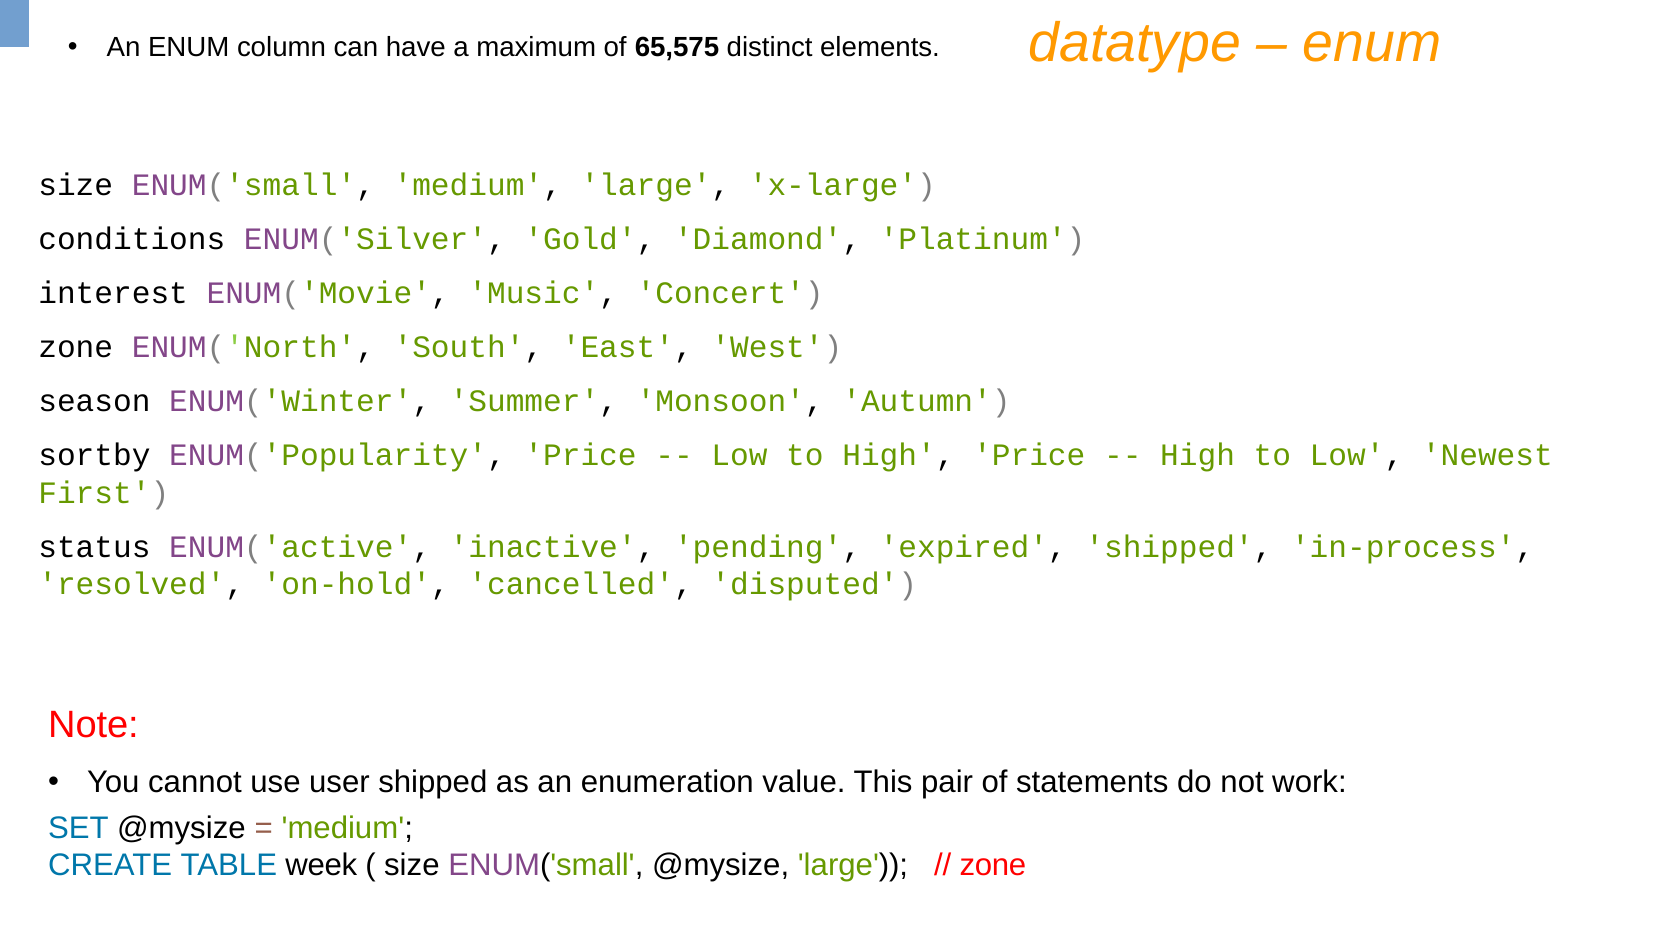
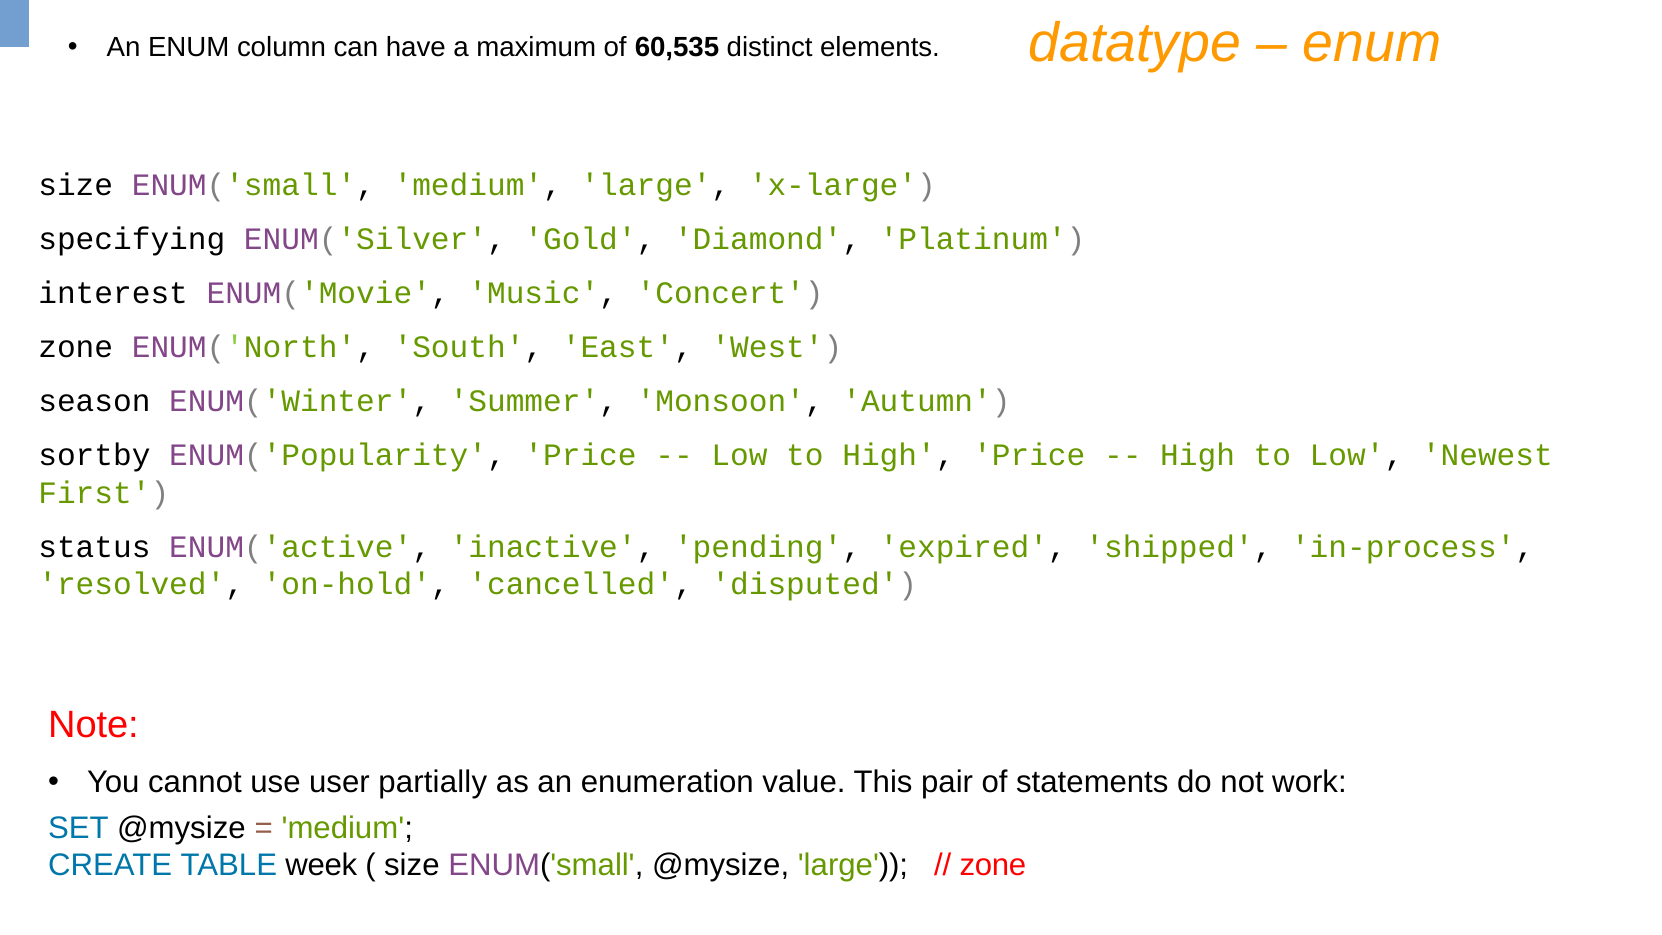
65,575: 65,575 -> 60,535
conditions: conditions -> specifying
user shipped: shipped -> partially
